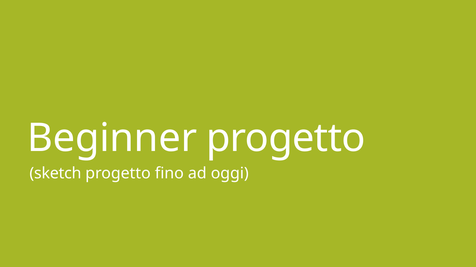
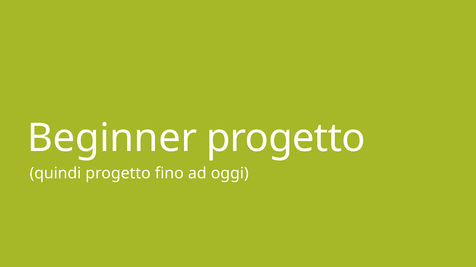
sketch: sketch -> quindi
